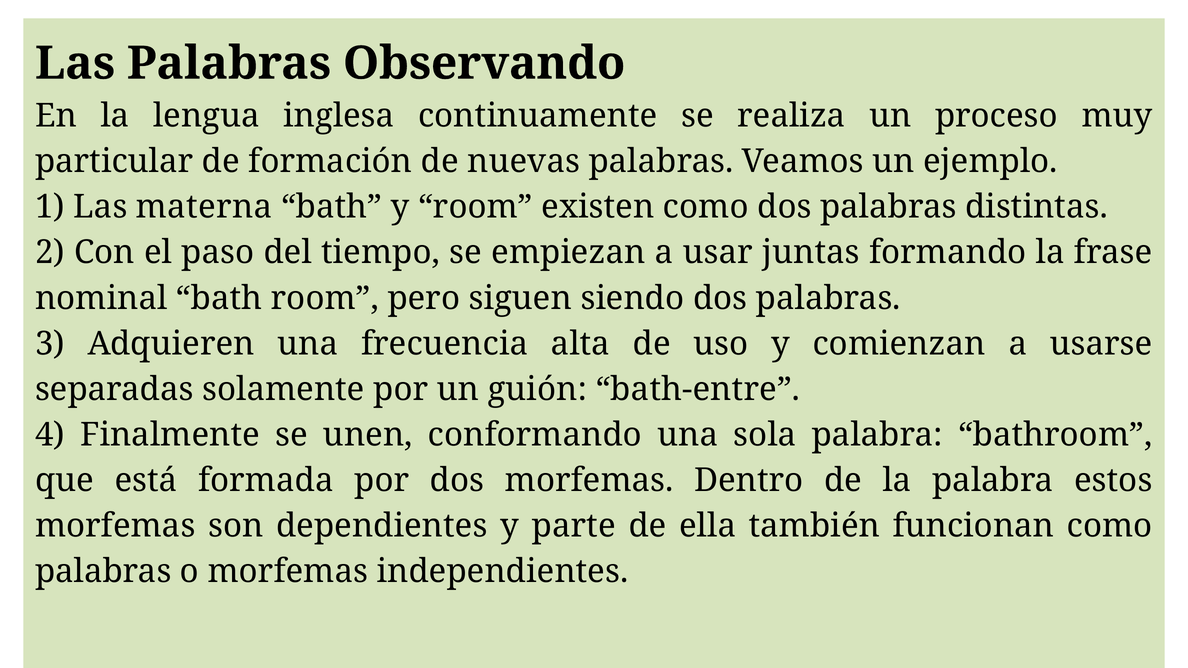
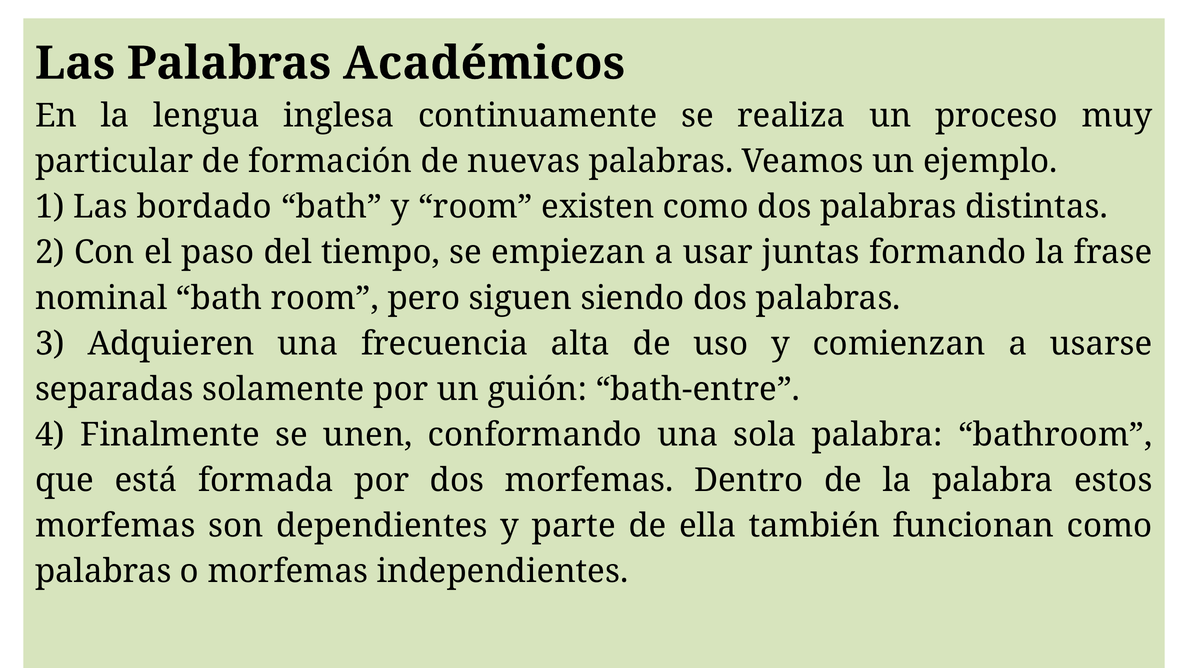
Observando: Observando -> Académicos
materna: materna -> bordado
